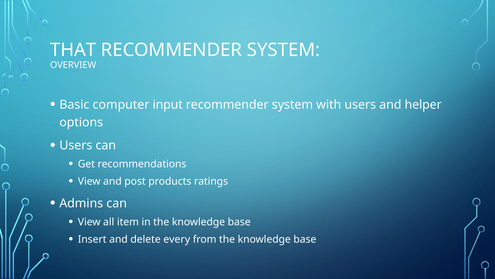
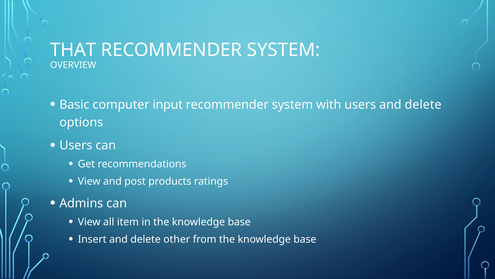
users and helper: helper -> delete
every: every -> other
